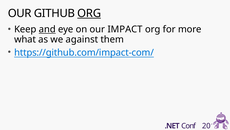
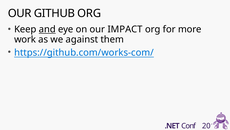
ORG at (89, 13) underline: present -> none
what: what -> work
https://github.com/impact-com/: https://github.com/impact-com/ -> https://github.com/works-com/
